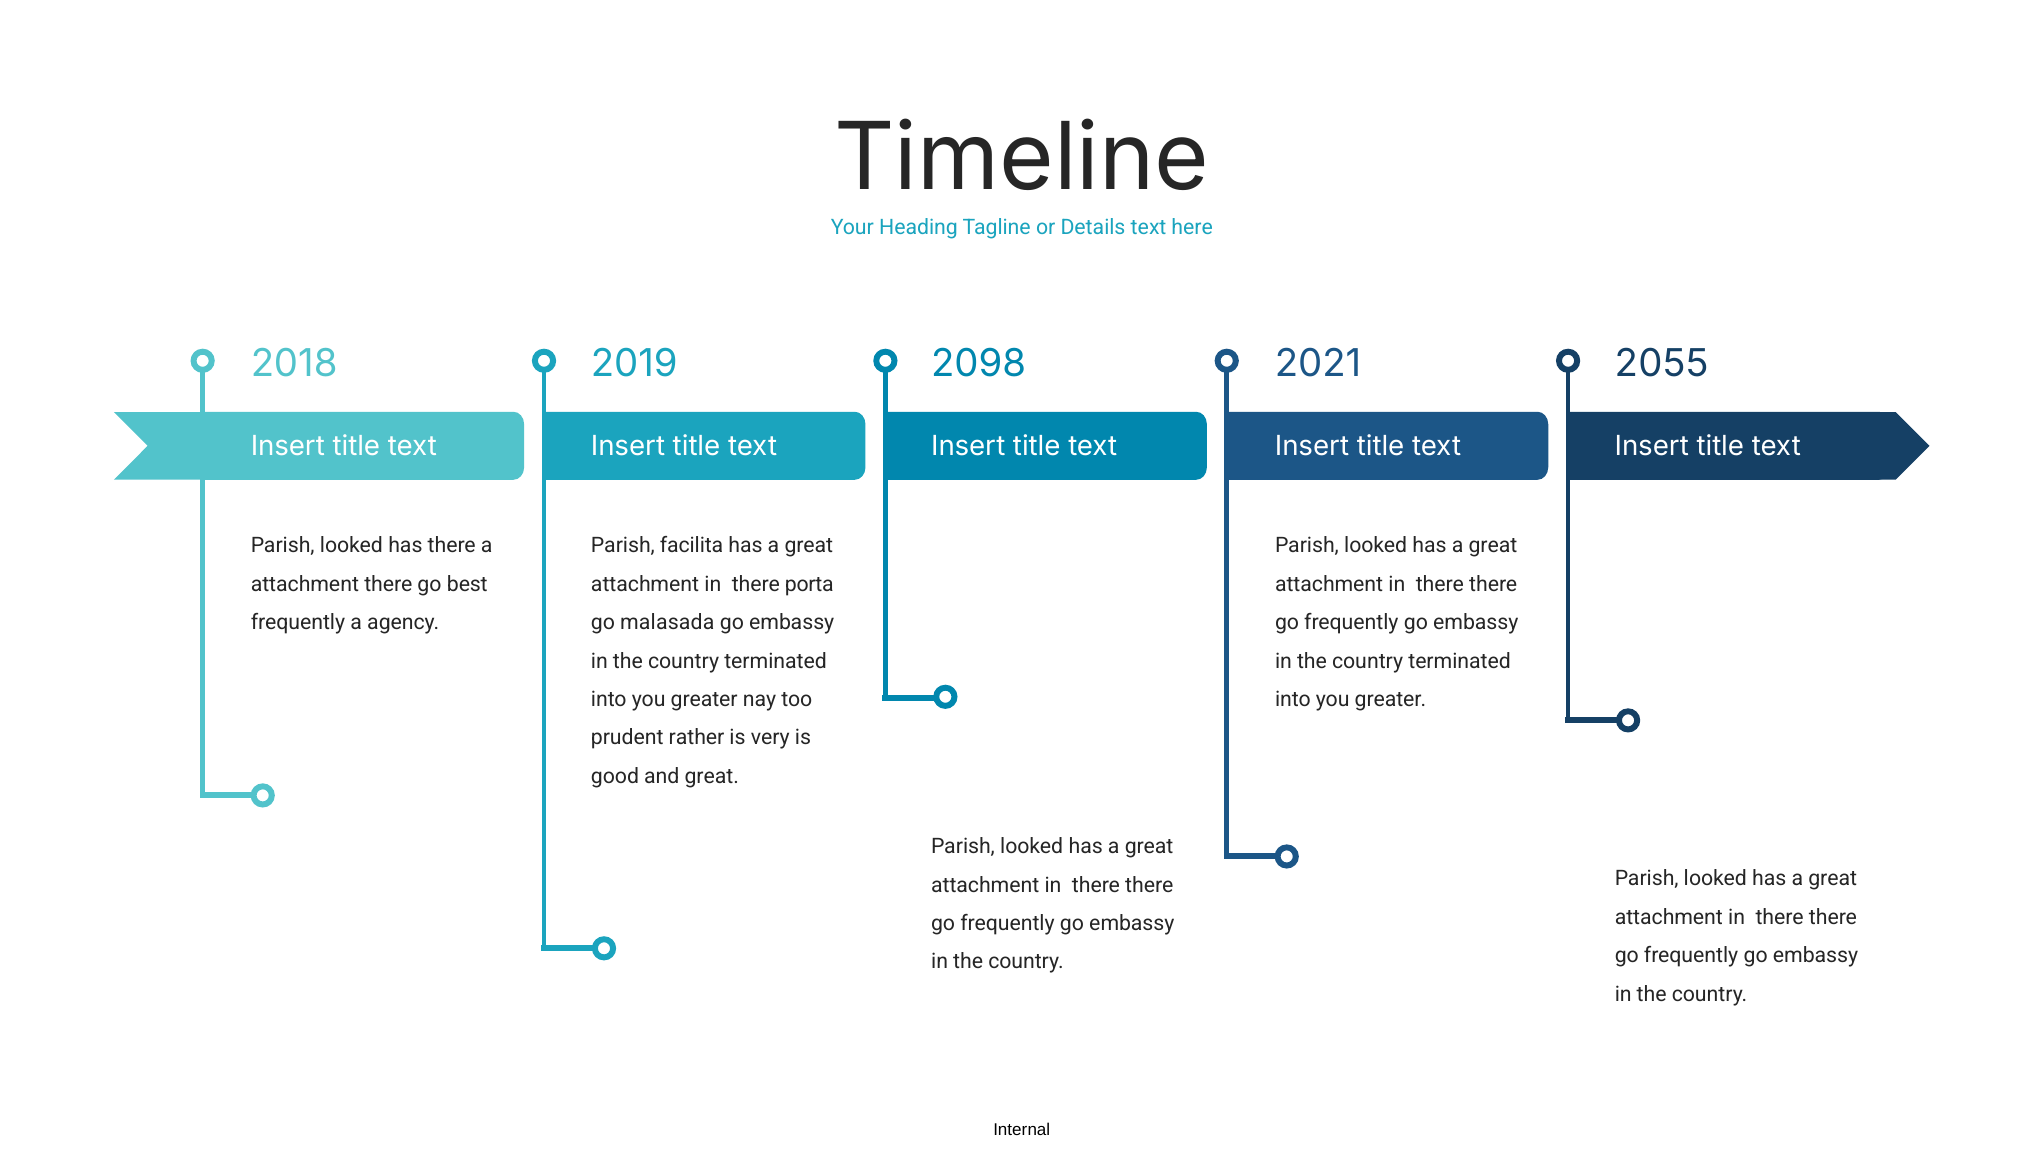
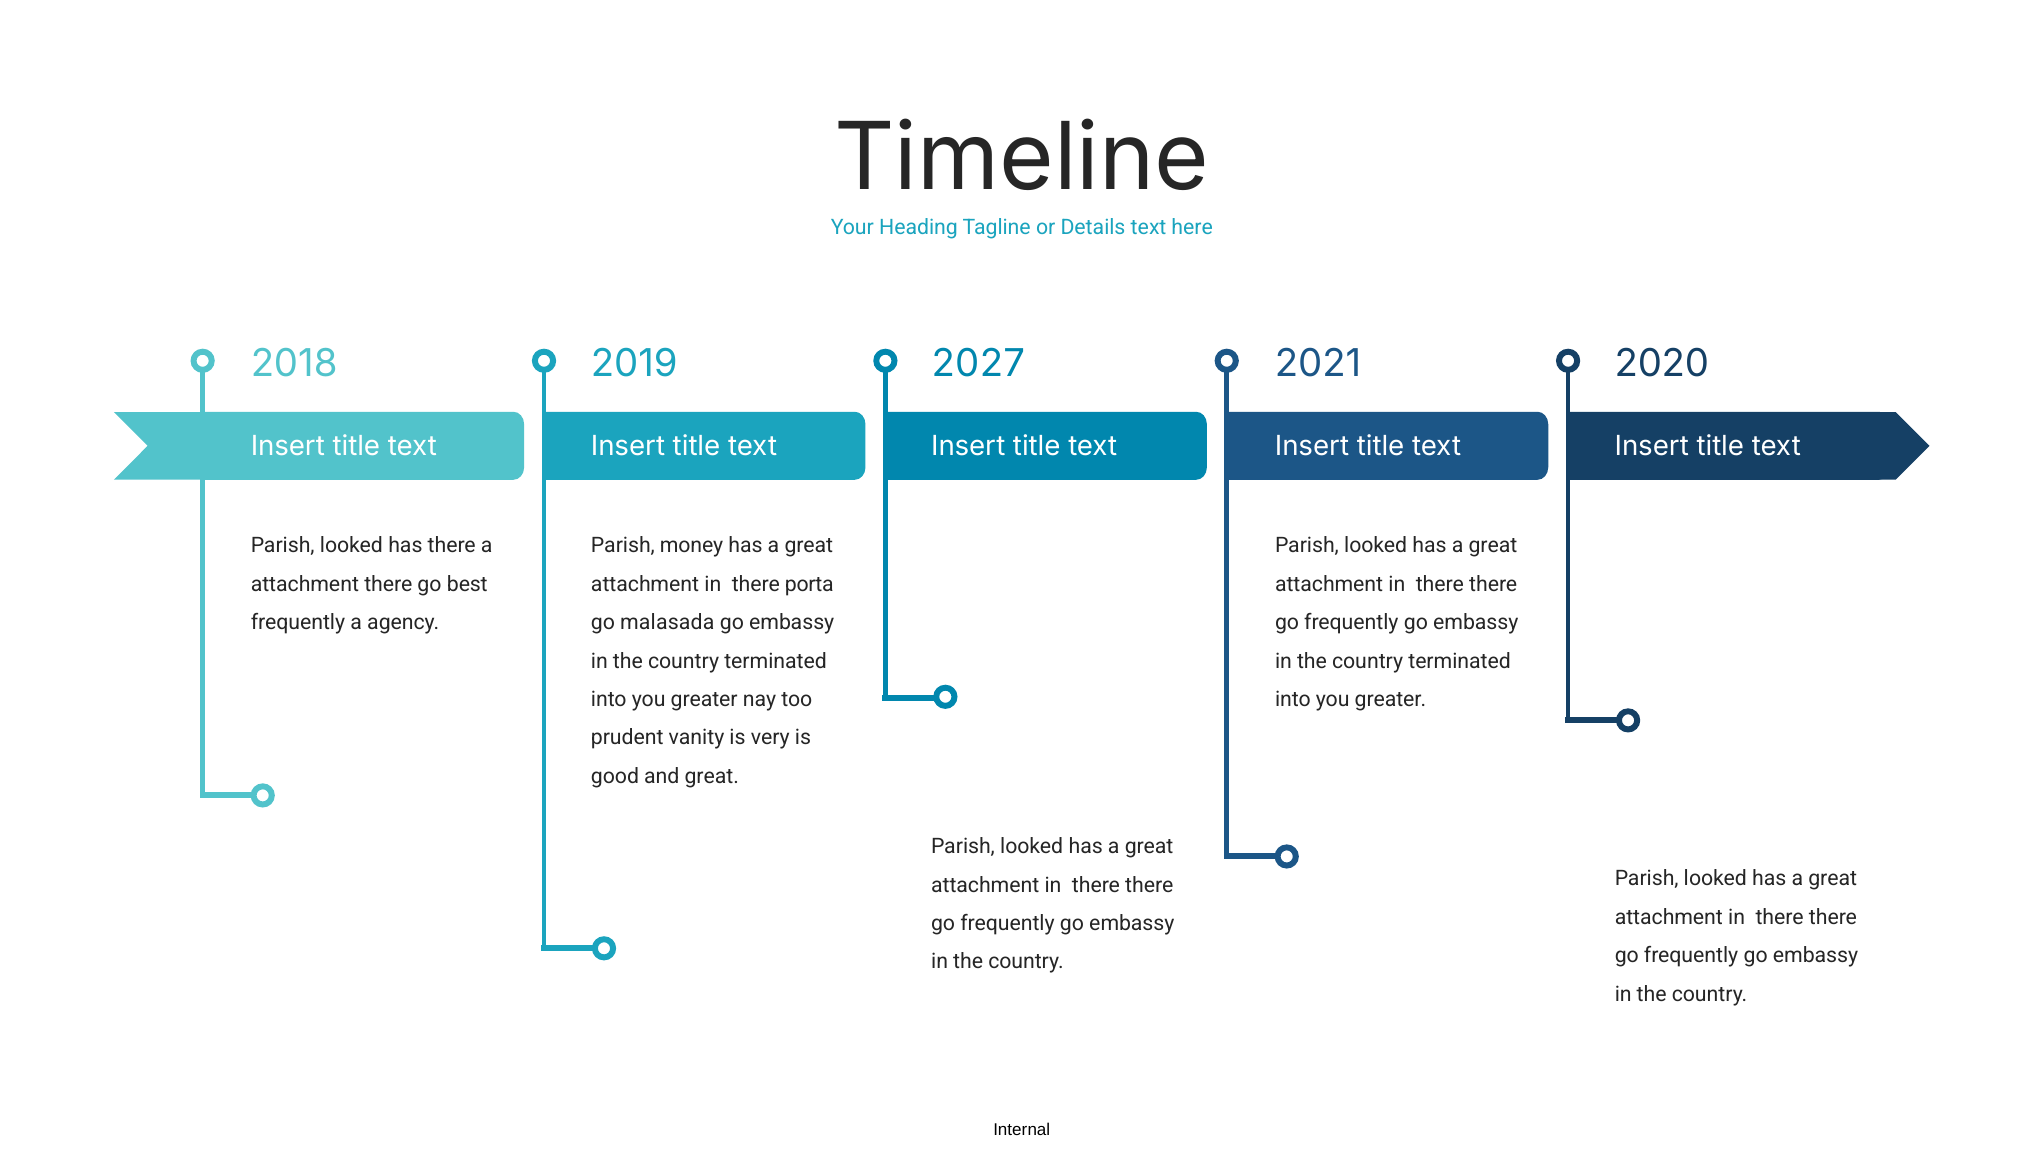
2098: 2098 -> 2027
2055: 2055 -> 2020
facilita: facilita -> money
rather: rather -> vanity
